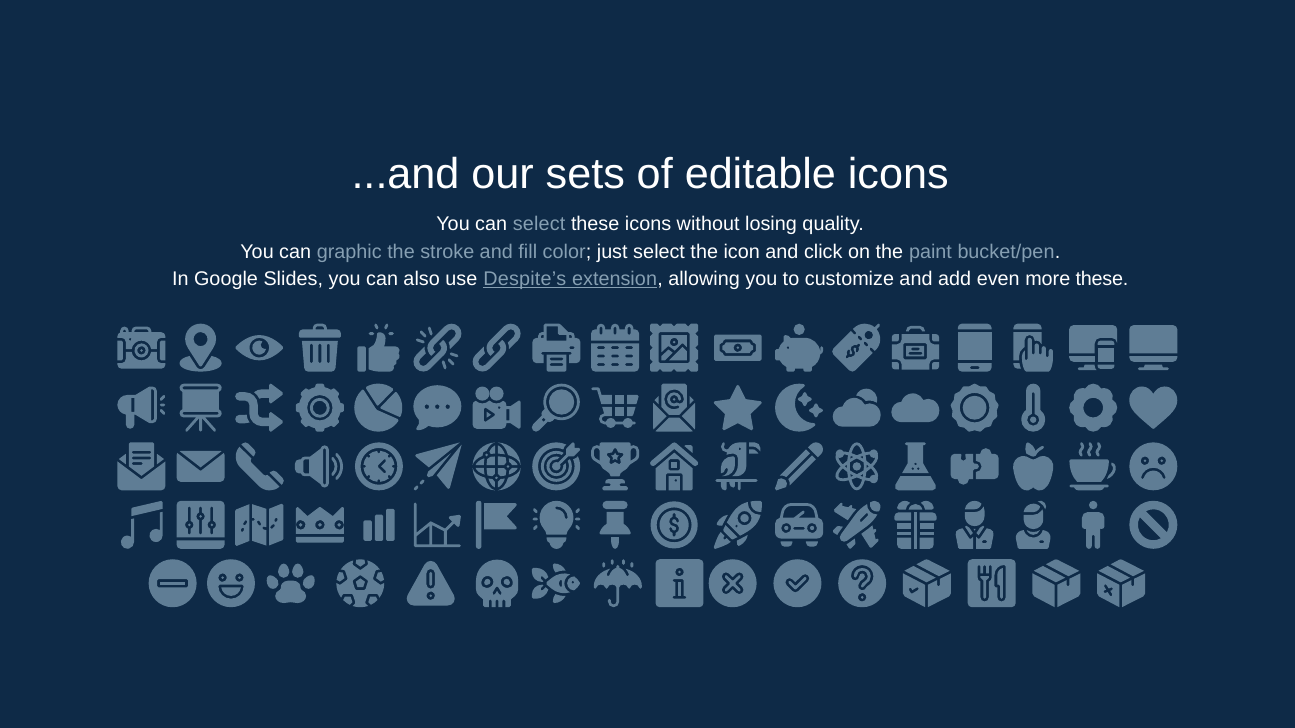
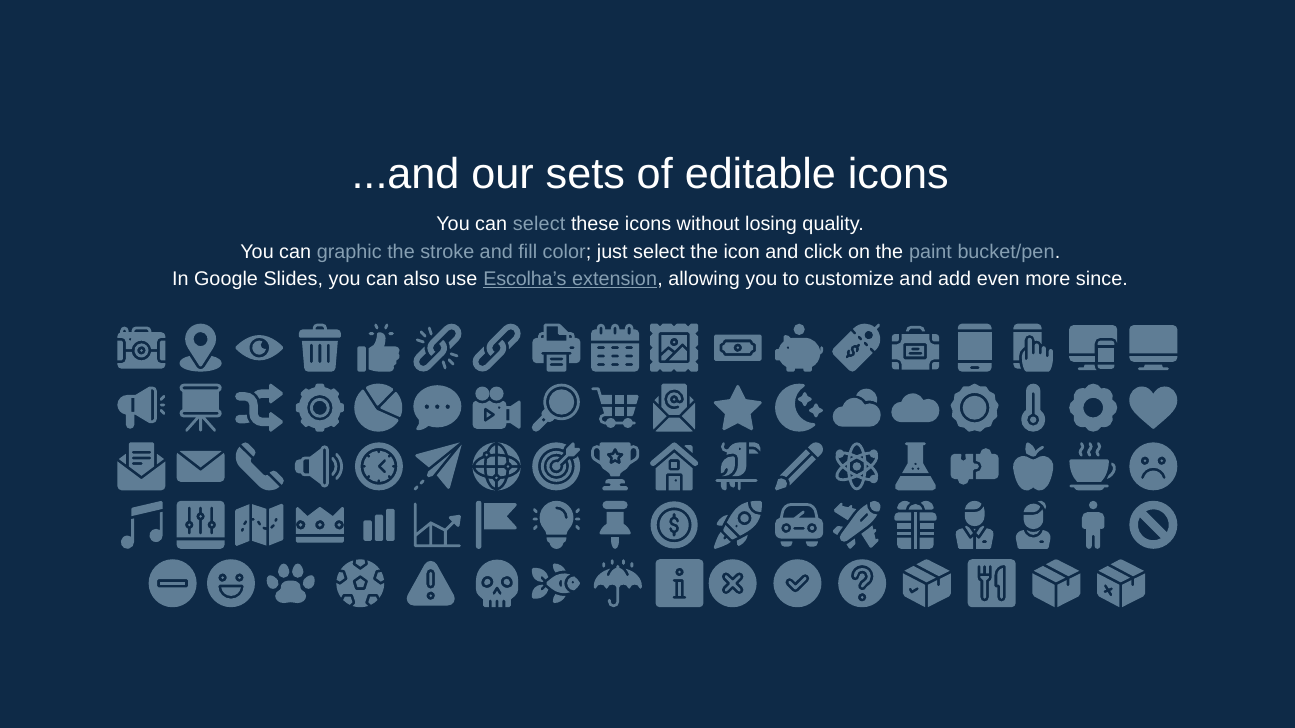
Despite’s: Despite’s -> Escolha’s
more these: these -> since
